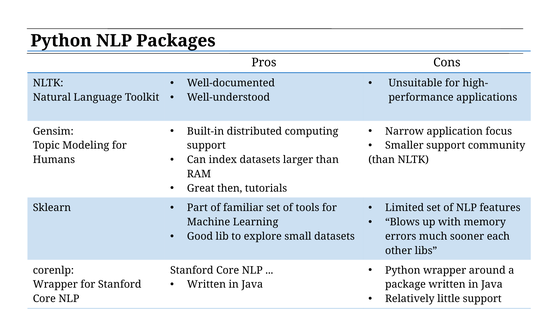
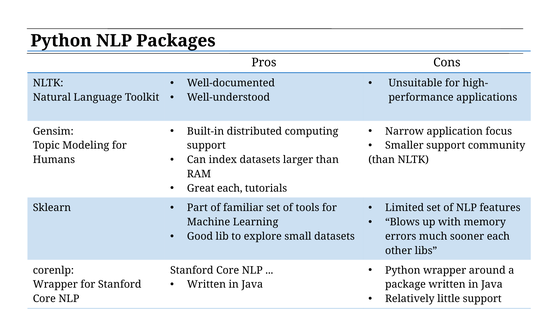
Great then: then -> each
